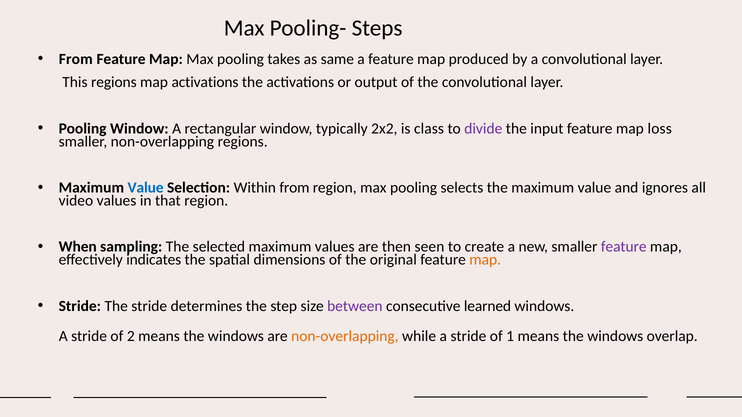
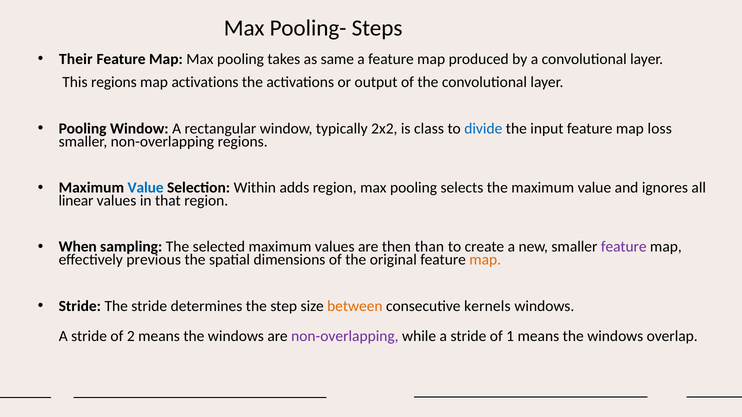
From at (76, 59): From -> Their
divide colour: purple -> blue
Within from: from -> adds
video: video -> linear
seen: seen -> than
indicates: indicates -> previous
between colour: purple -> orange
learned: learned -> kernels
non-overlapping at (345, 336) colour: orange -> purple
